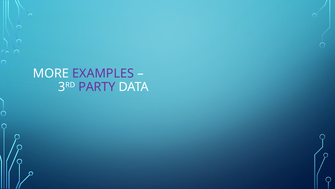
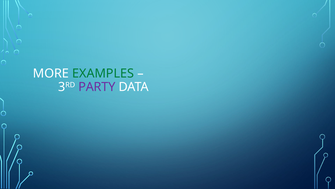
EXAMPLES colour: purple -> green
